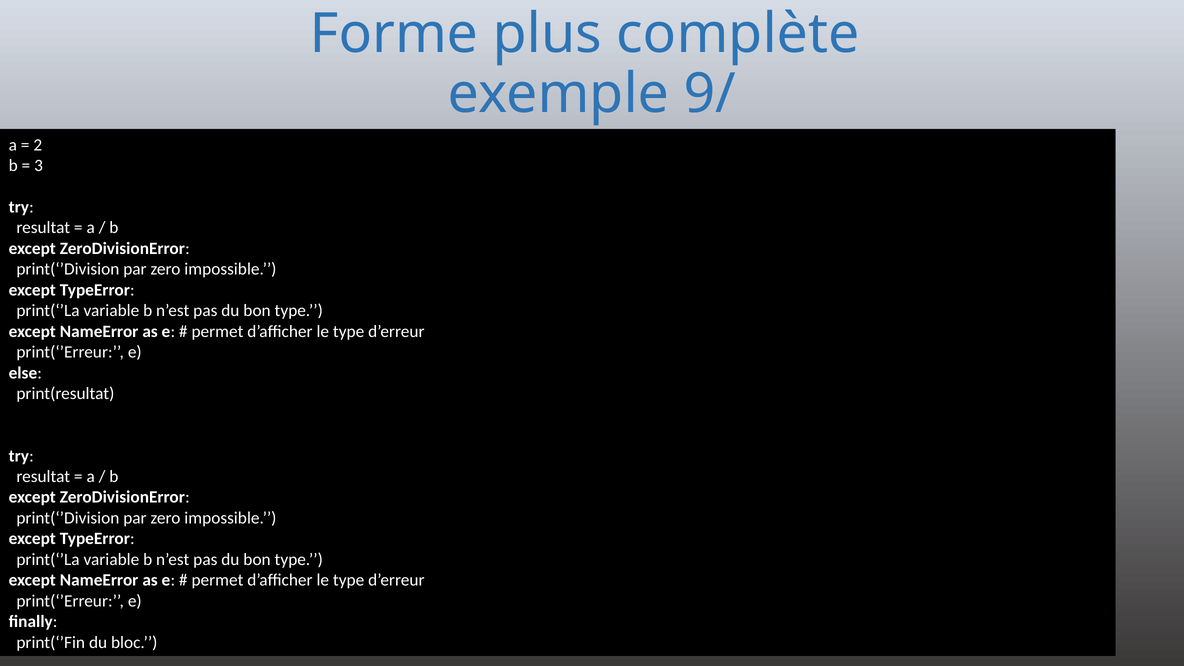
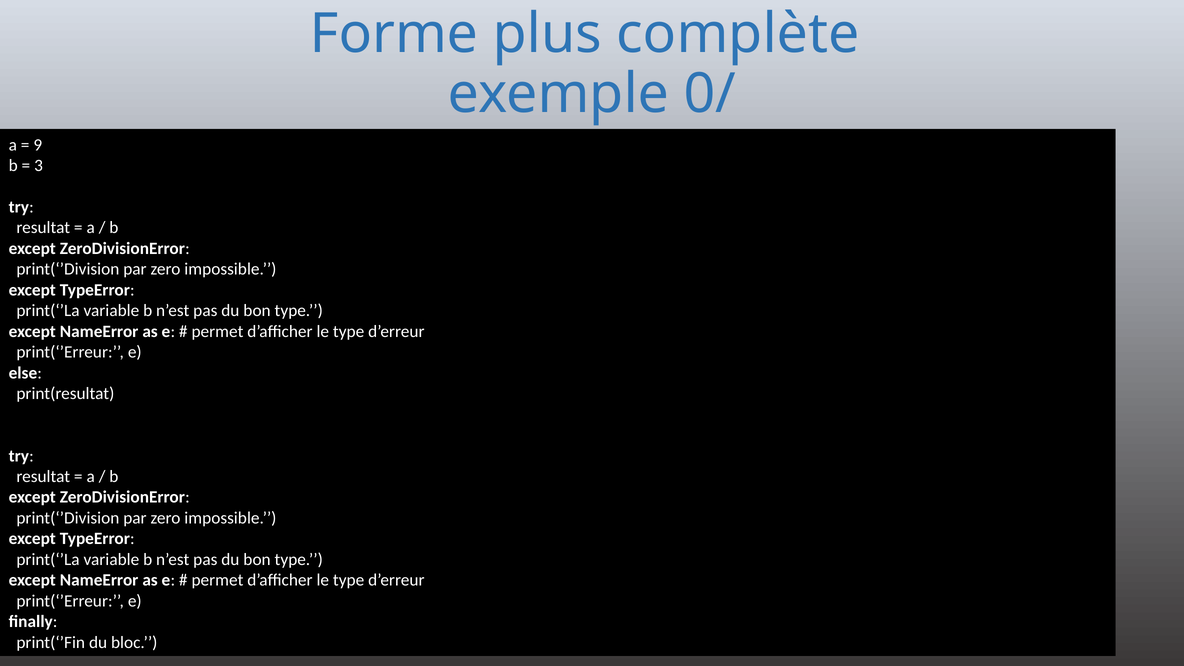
9/: 9/ -> 0/
2: 2 -> 9
